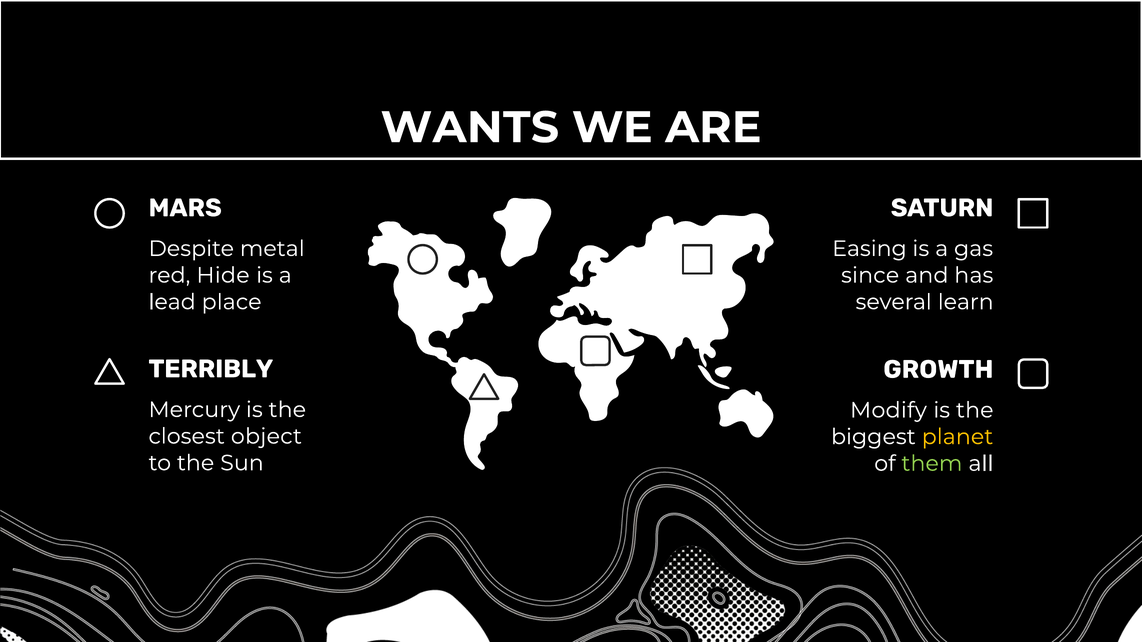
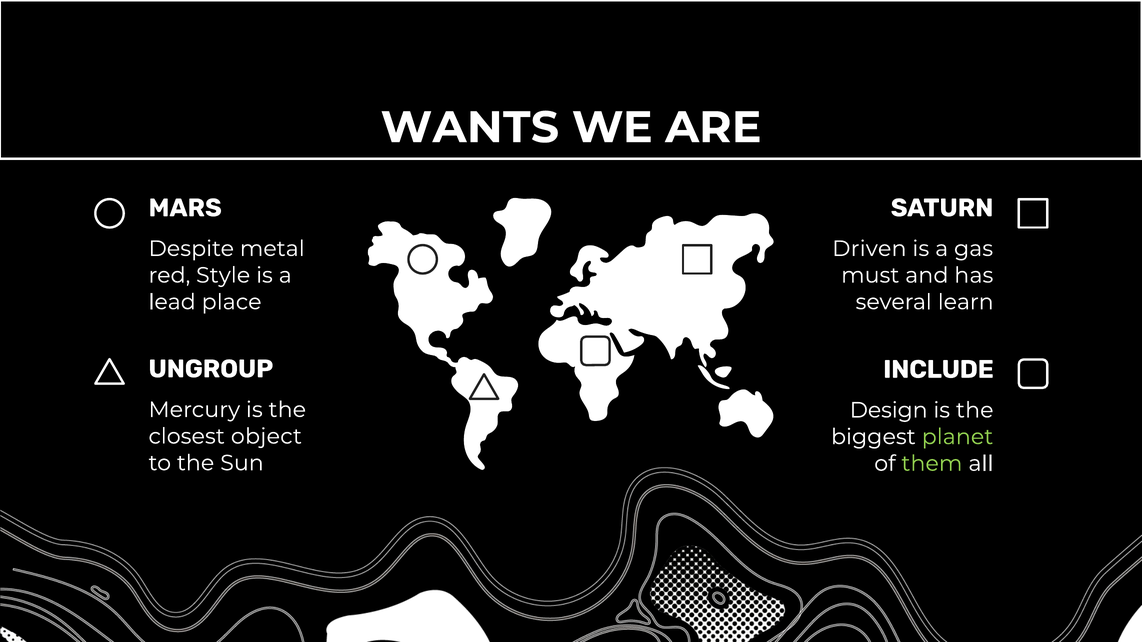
Easing: Easing -> Driven
Hide: Hide -> Style
since: since -> must
TERRIBLY: TERRIBLY -> UNGROUP
GROWTH: GROWTH -> INCLUDE
Modify: Modify -> Design
planet colour: yellow -> light green
